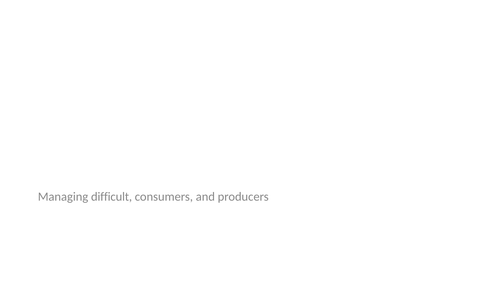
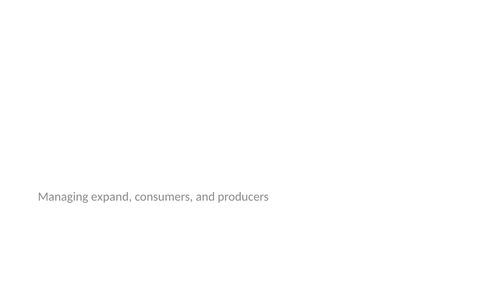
difficult: difficult -> expand
